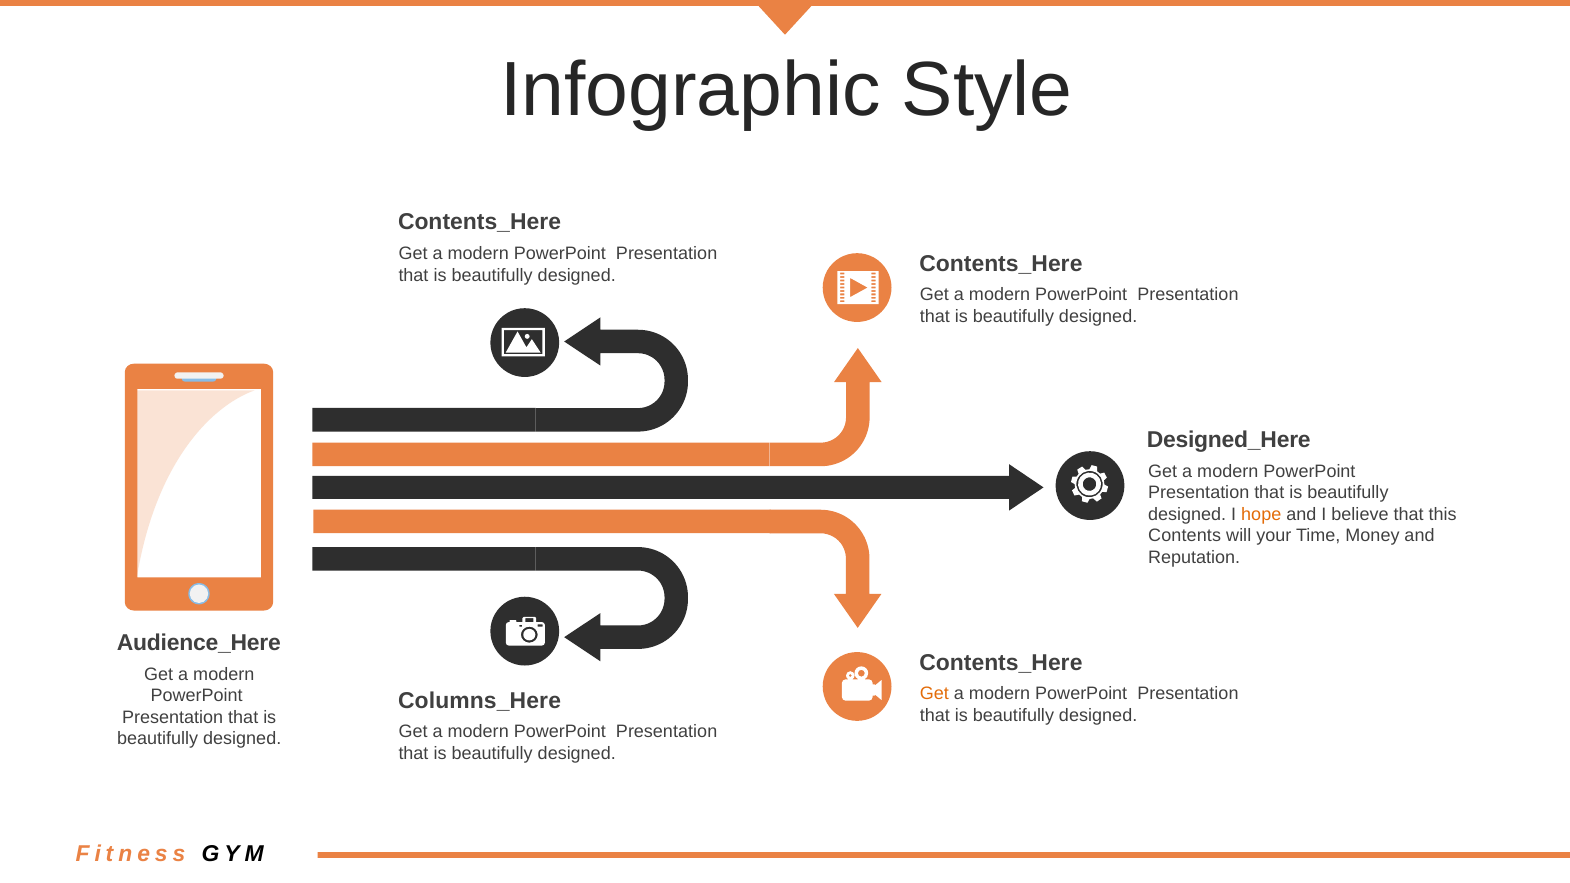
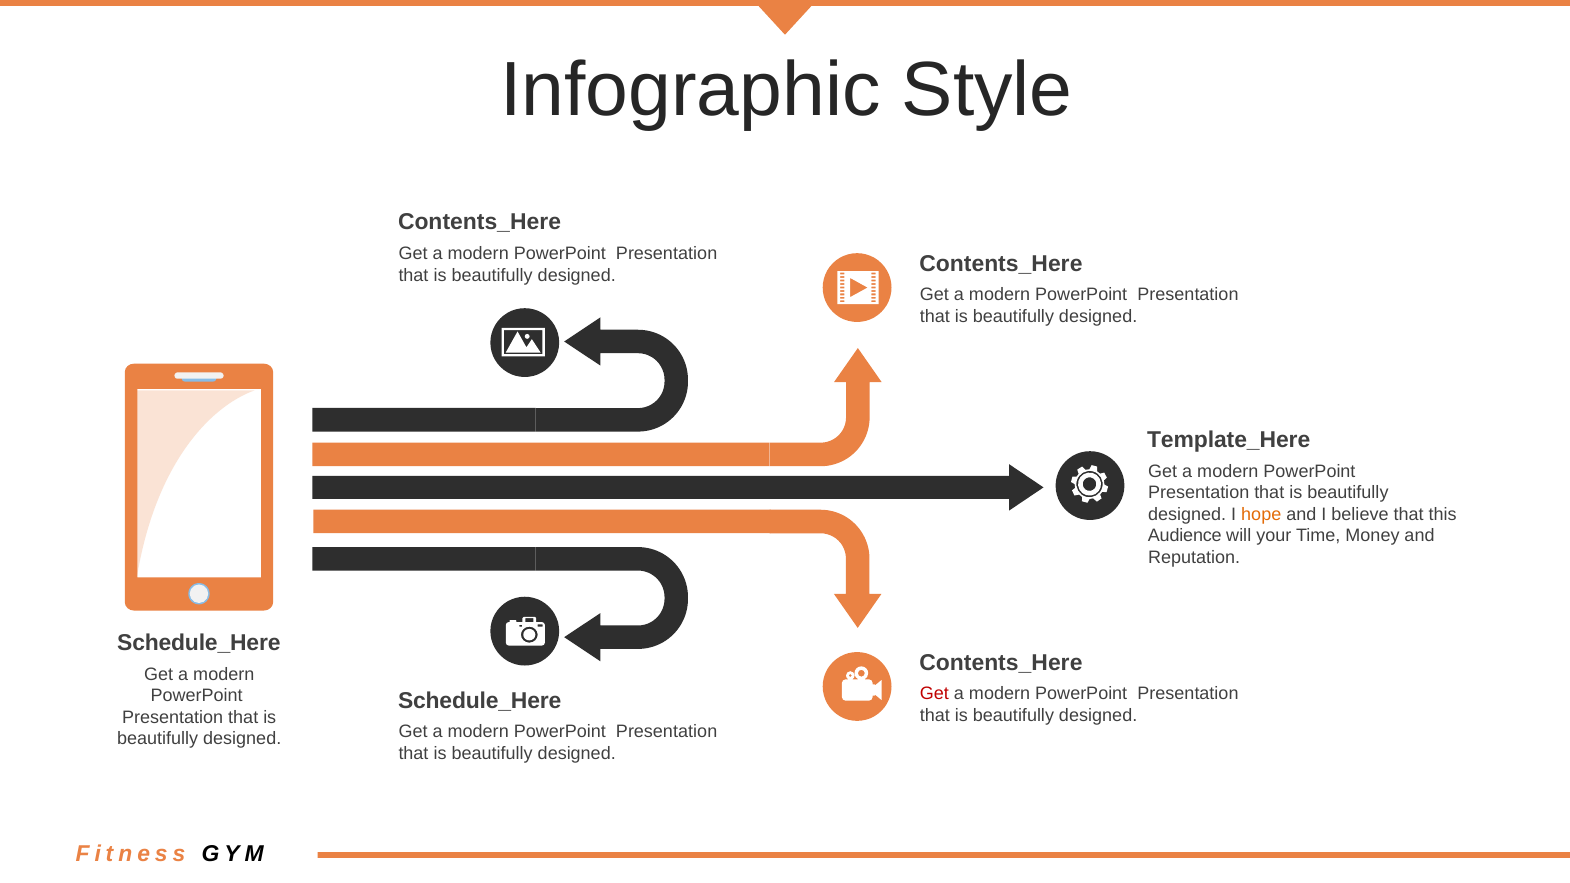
Designed_Here: Designed_Here -> Template_Here
Contents: Contents -> Audience
Audience_Here at (199, 643): Audience_Here -> Schedule_Here
Get at (934, 694) colour: orange -> red
Columns_Here at (480, 701): Columns_Here -> Schedule_Here
